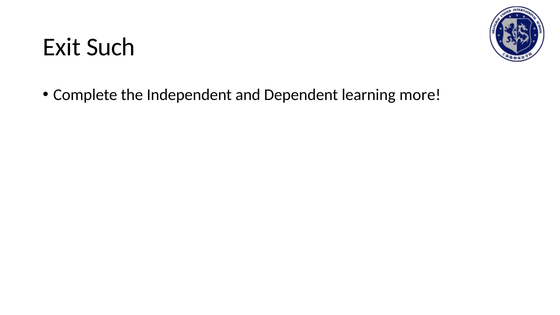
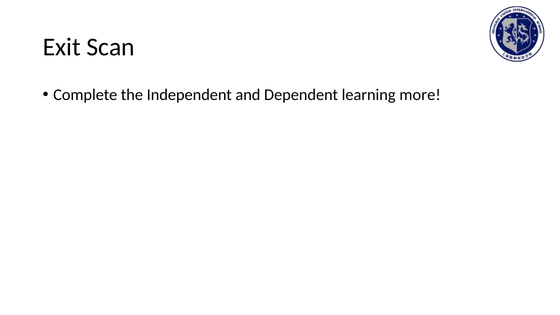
Such: Such -> Scan
